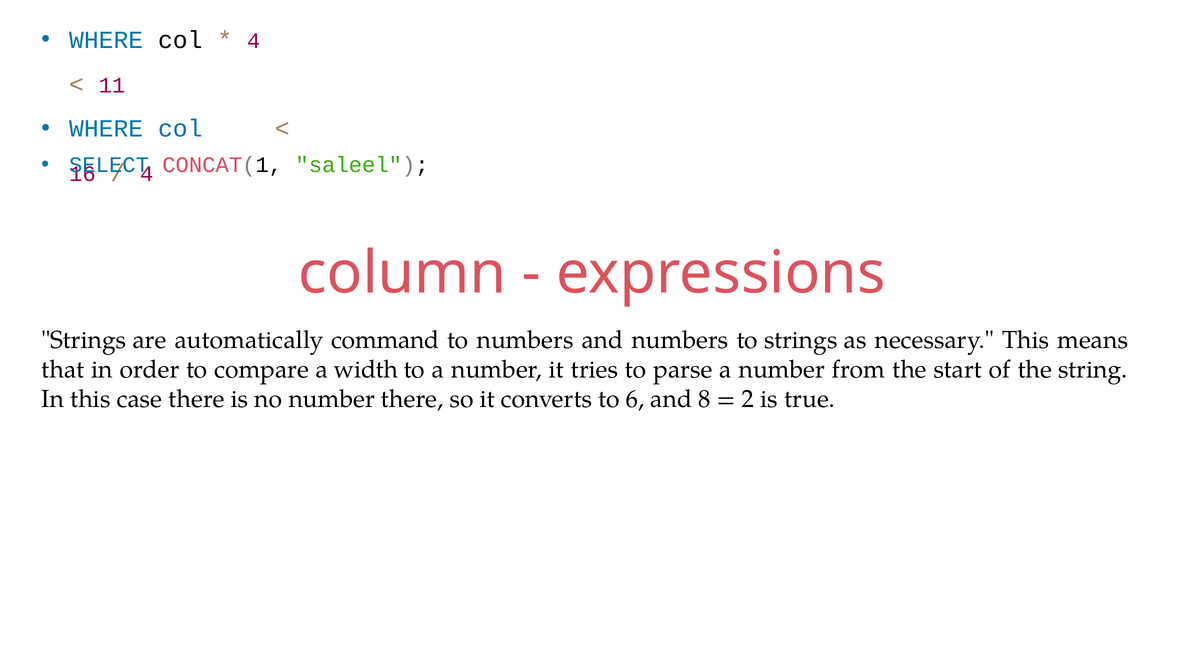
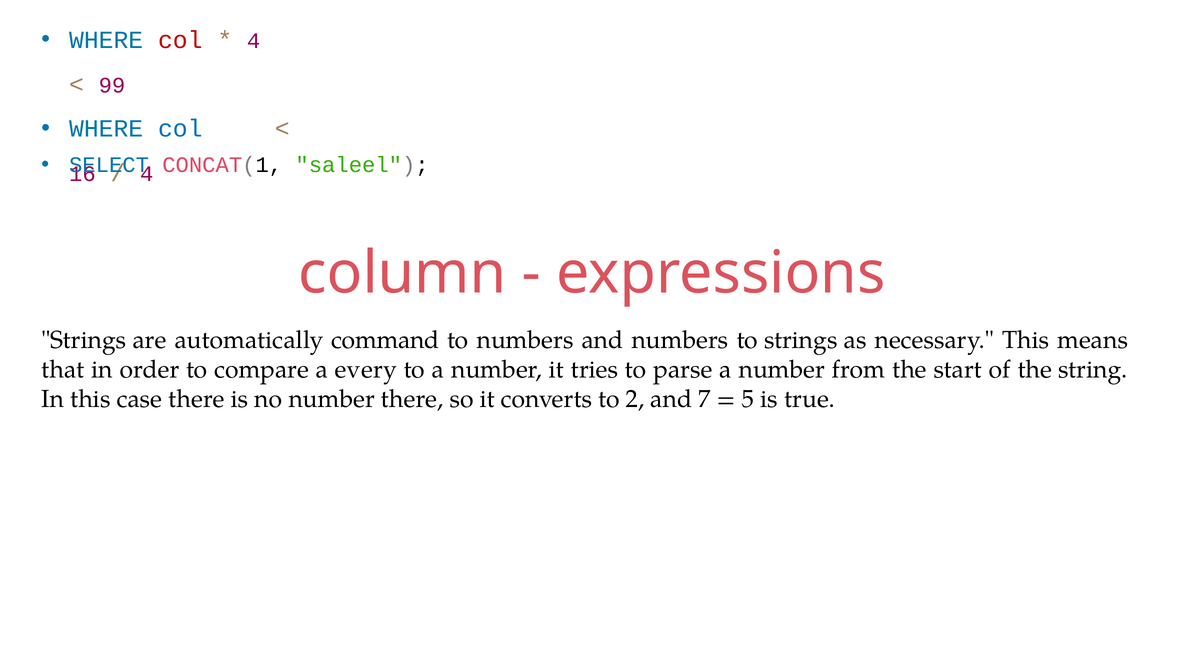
col at (180, 40) colour: black -> red
11: 11 -> 99
width: width -> every
6: 6 -> 2
8: 8 -> 7
2: 2 -> 5
